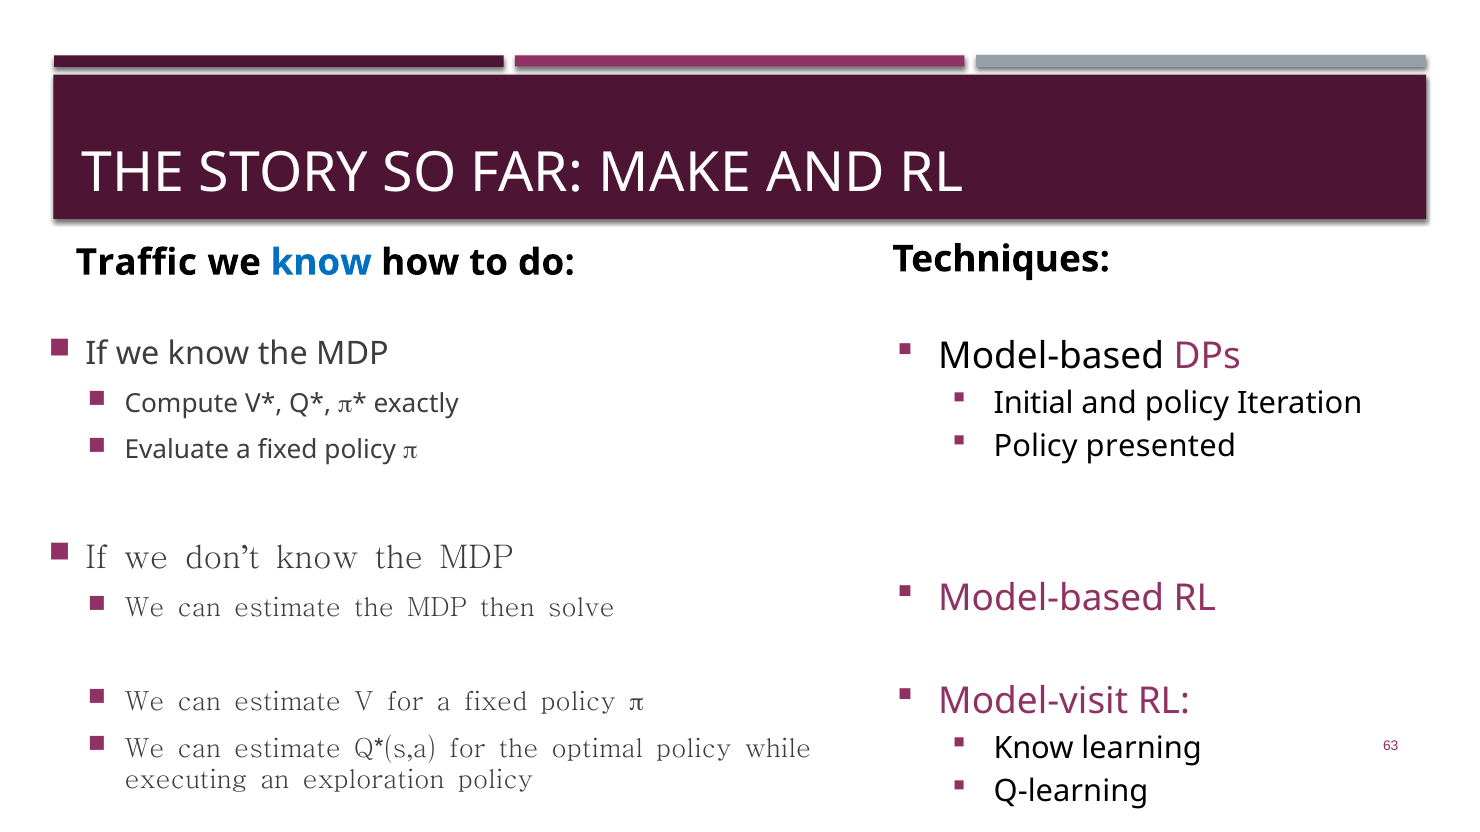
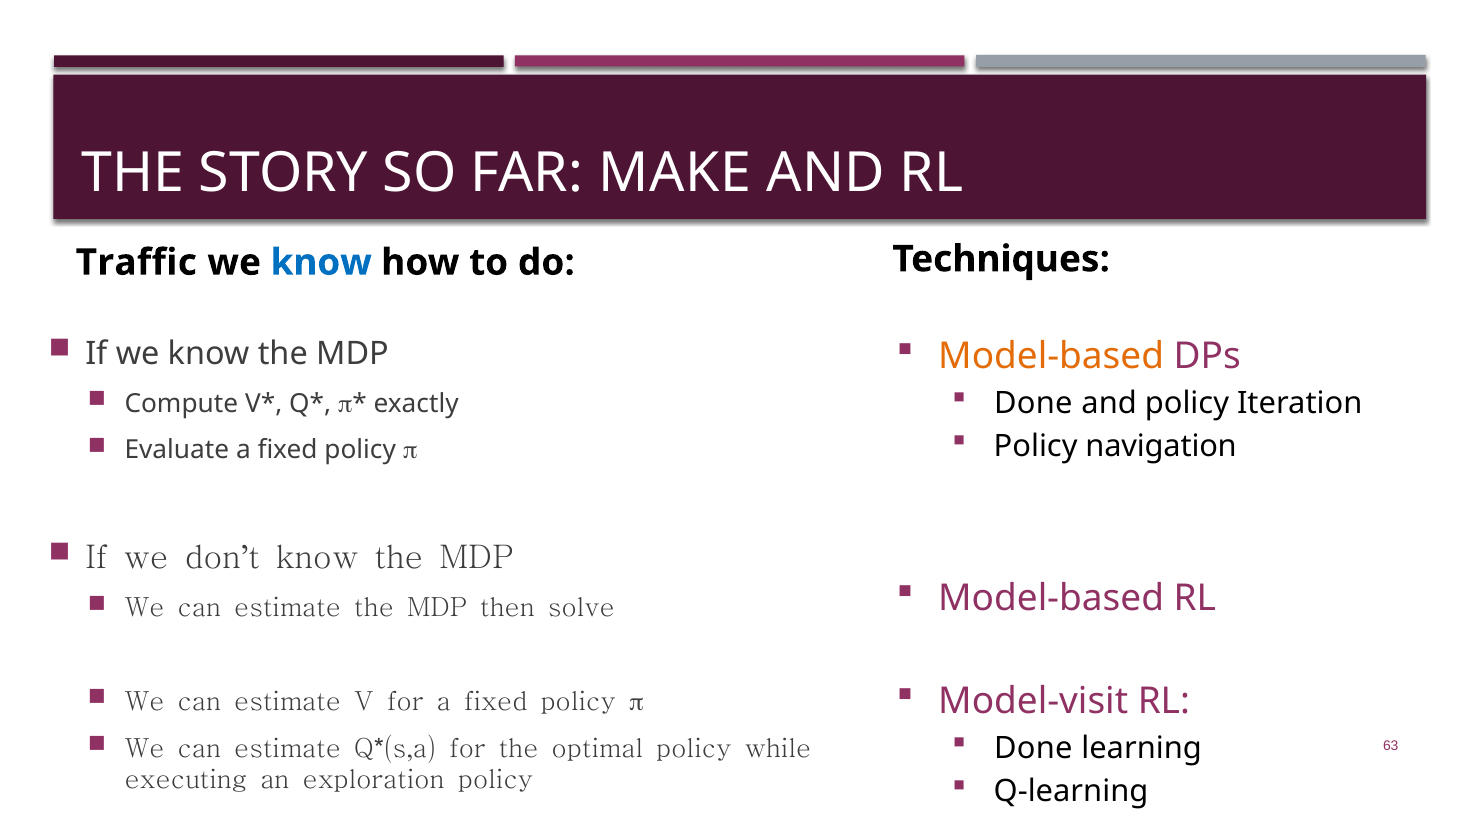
Model-based at (1051, 357) colour: black -> orange
Initial at (1034, 403): Initial -> Done
presented: presented -> navigation
Know at (1034, 748): Know -> Done
